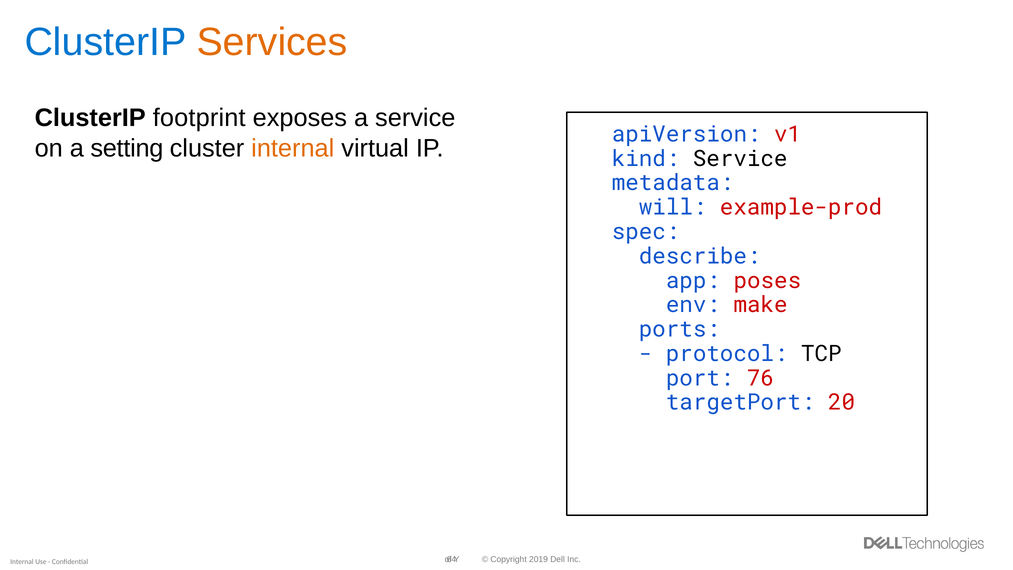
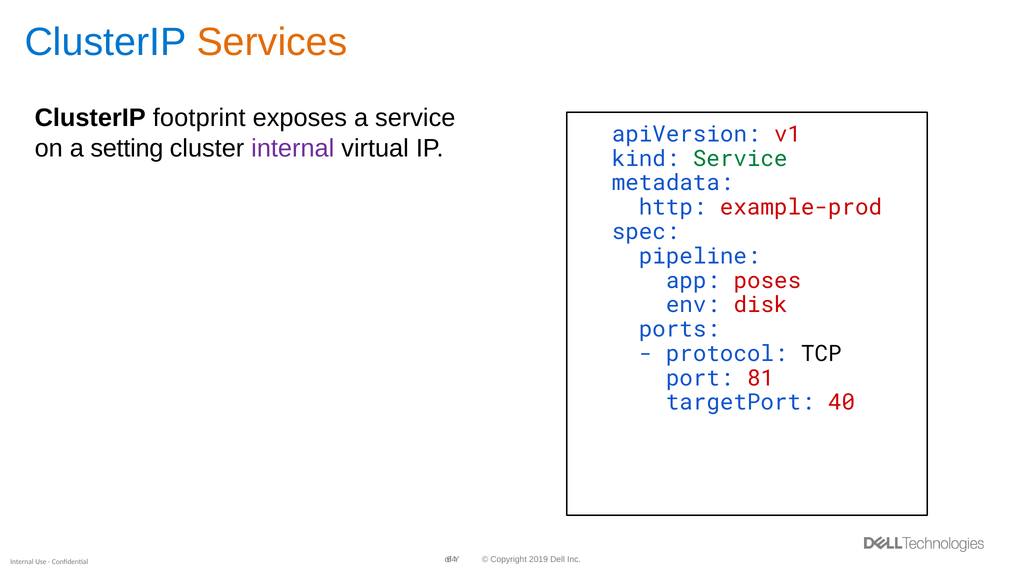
internal at (293, 148) colour: orange -> purple
Service at (740, 159) colour: black -> green
will: will -> http
describe: describe -> pipeline
make: make -> disk
76: 76 -> 81
20: 20 -> 40
